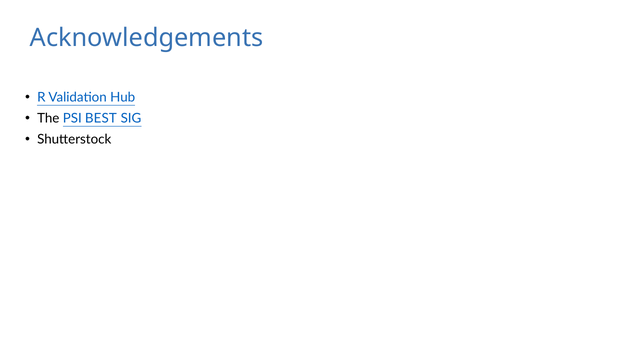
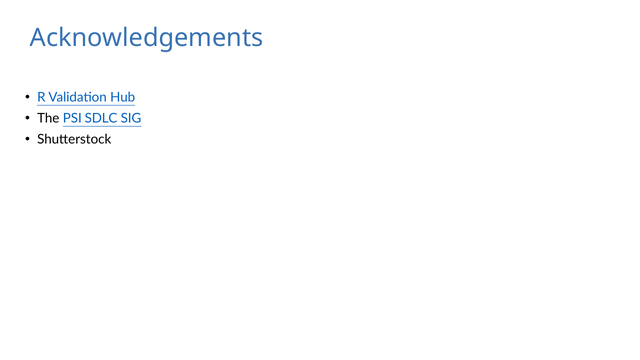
BEST: BEST -> SDLC
